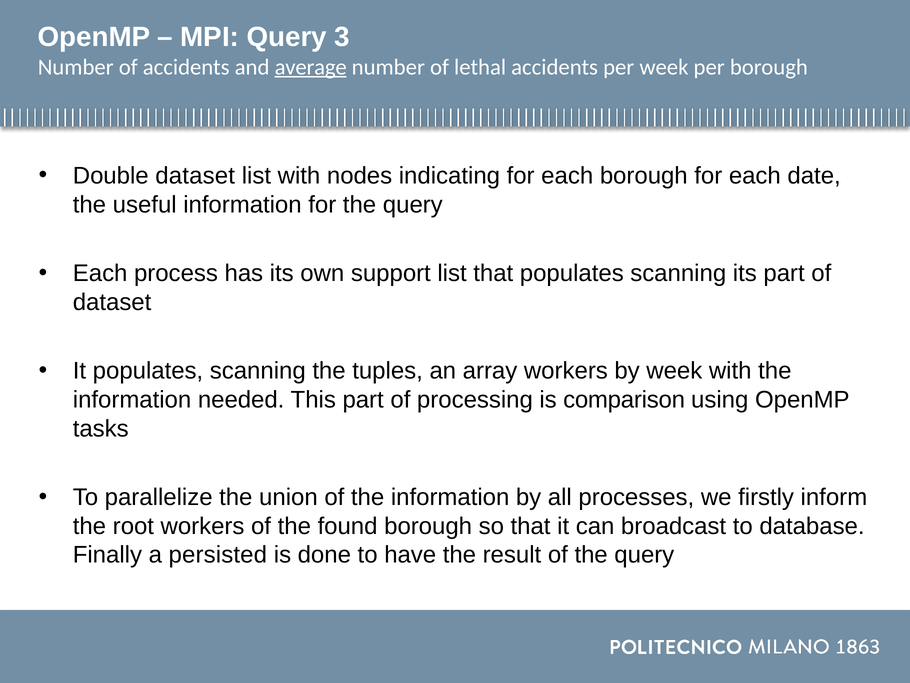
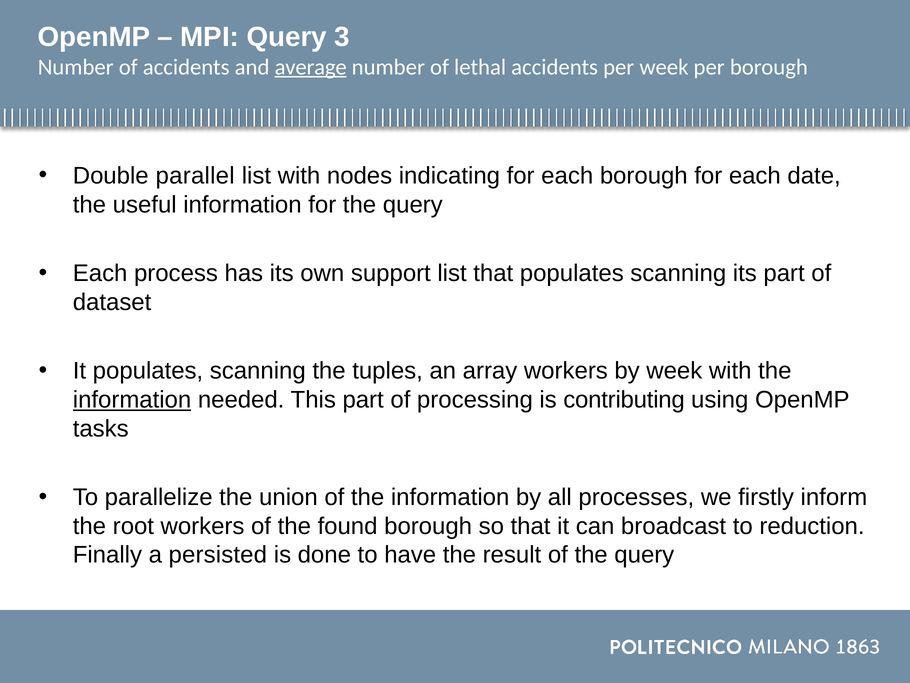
Double dataset: dataset -> parallel
information at (132, 400) underline: none -> present
comparison: comparison -> contributing
database: database -> reduction
